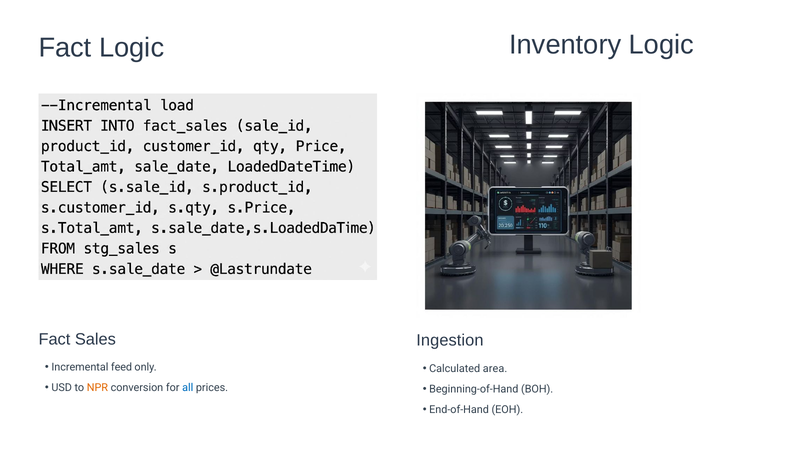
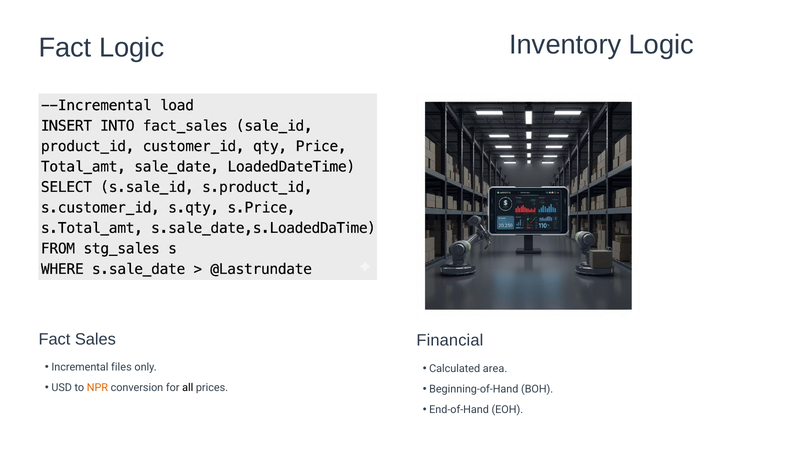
Ingestion: Ingestion -> Financial
feed: feed -> files
all colour: blue -> black
